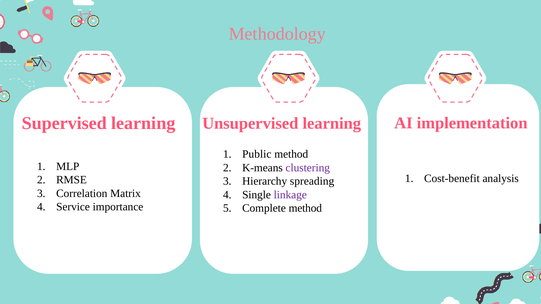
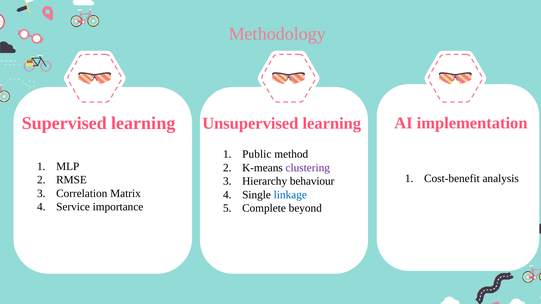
spreading: spreading -> behaviour
linkage colour: purple -> blue
Complete method: method -> beyond
